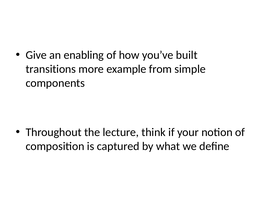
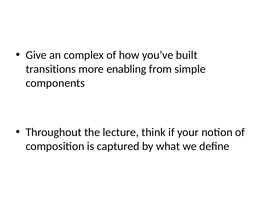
enabling: enabling -> complex
example: example -> enabling
